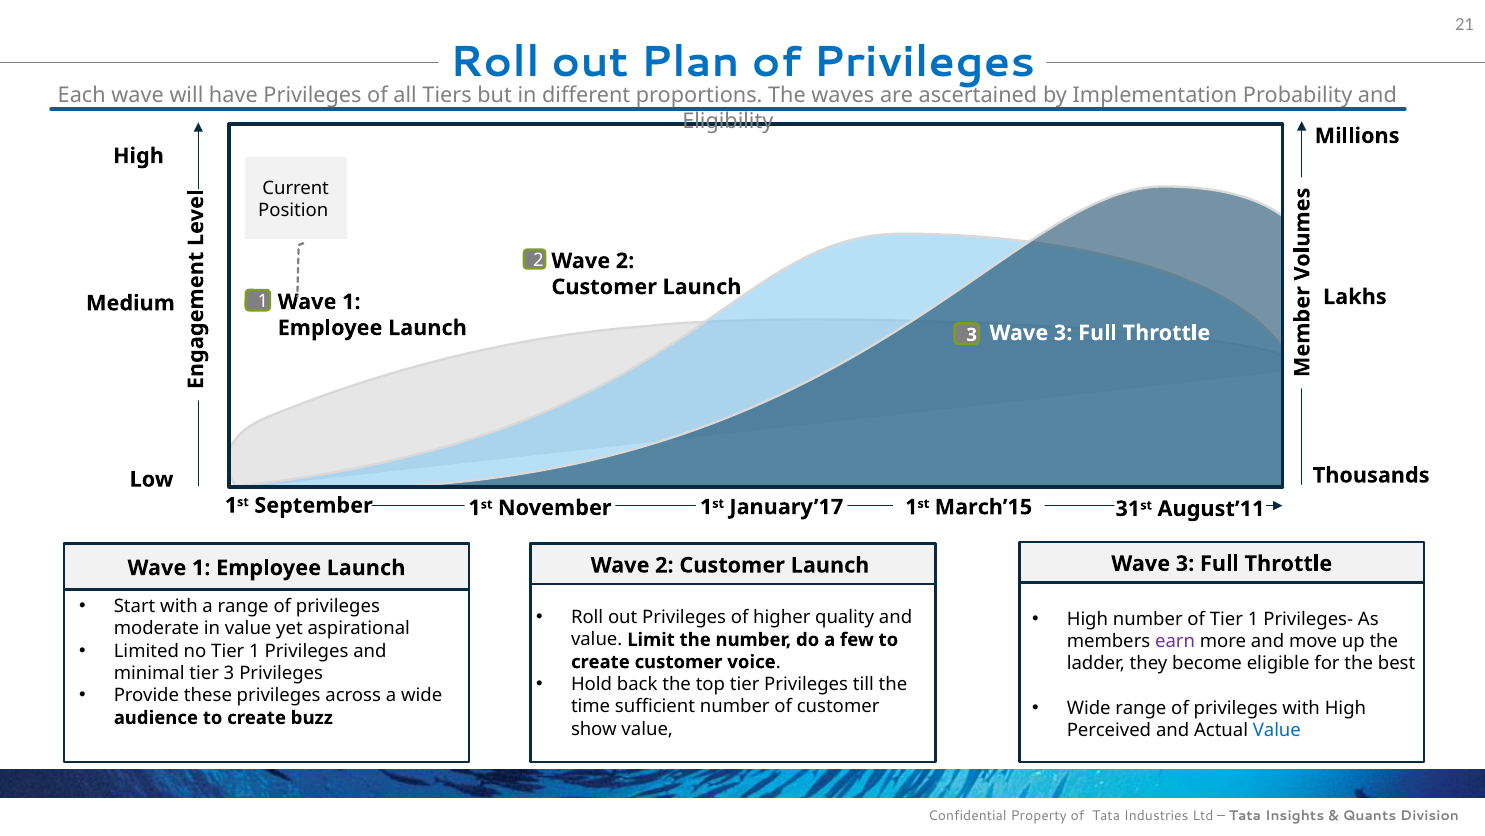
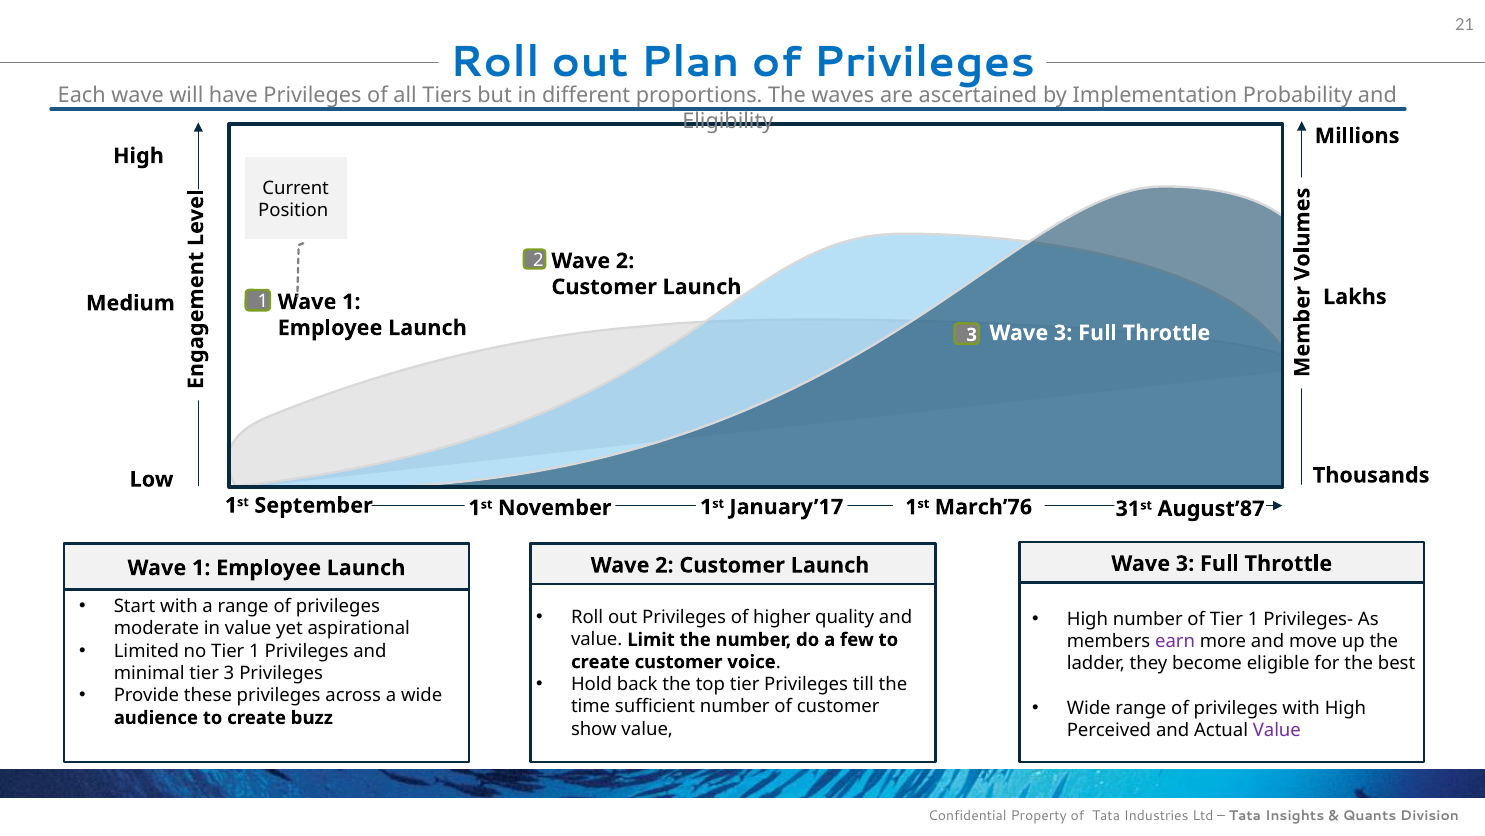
March’15: March’15 -> March’76
August’11: August’11 -> August’87
Value at (1277, 730) colour: blue -> purple
